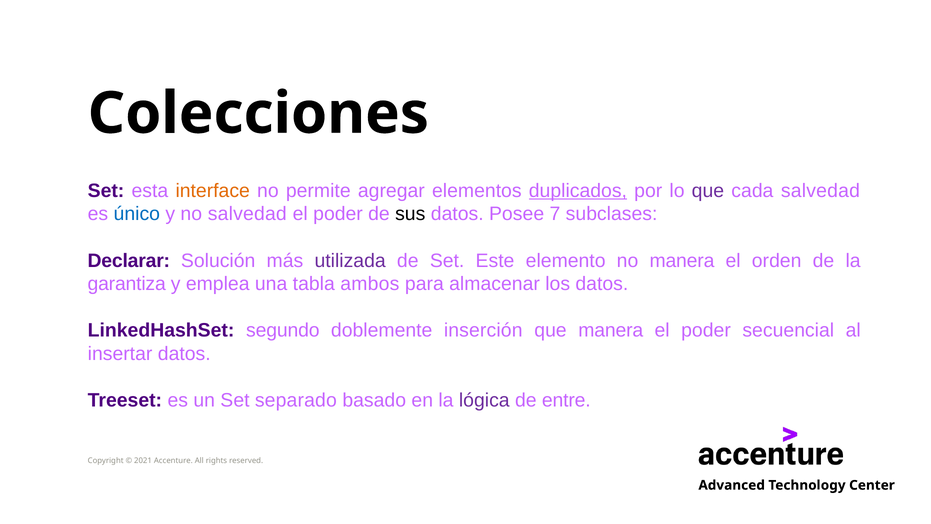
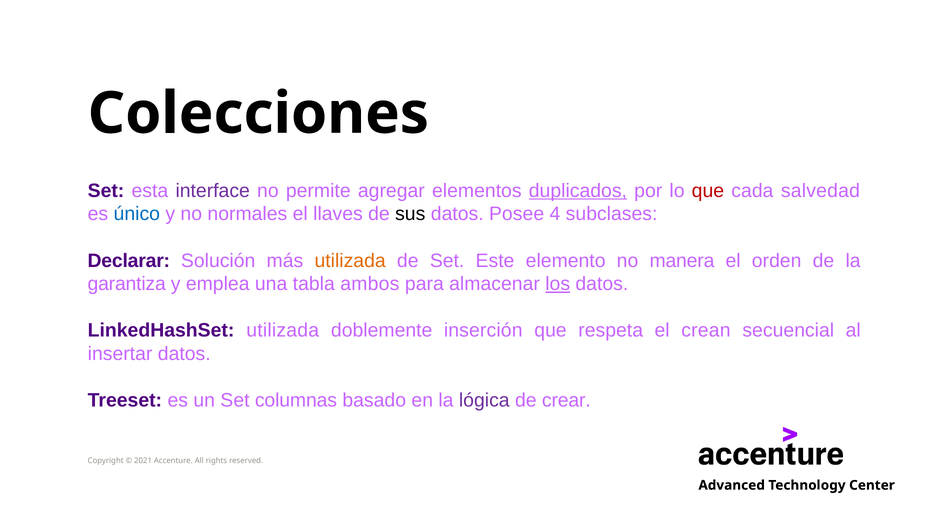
interface colour: orange -> purple
que at (708, 191) colour: purple -> red
no salvedad: salvedad -> normales
poder at (338, 214): poder -> llaves
7: 7 -> 4
utilizada at (350, 260) colour: purple -> orange
los underline: none -> present
LinkedHashSet segundo: segundo -> utilizada
que manera: manera -> respeta
poder at (706, 330): poder -> crean
separado: separado -> columnas
entre: entre -> crear
